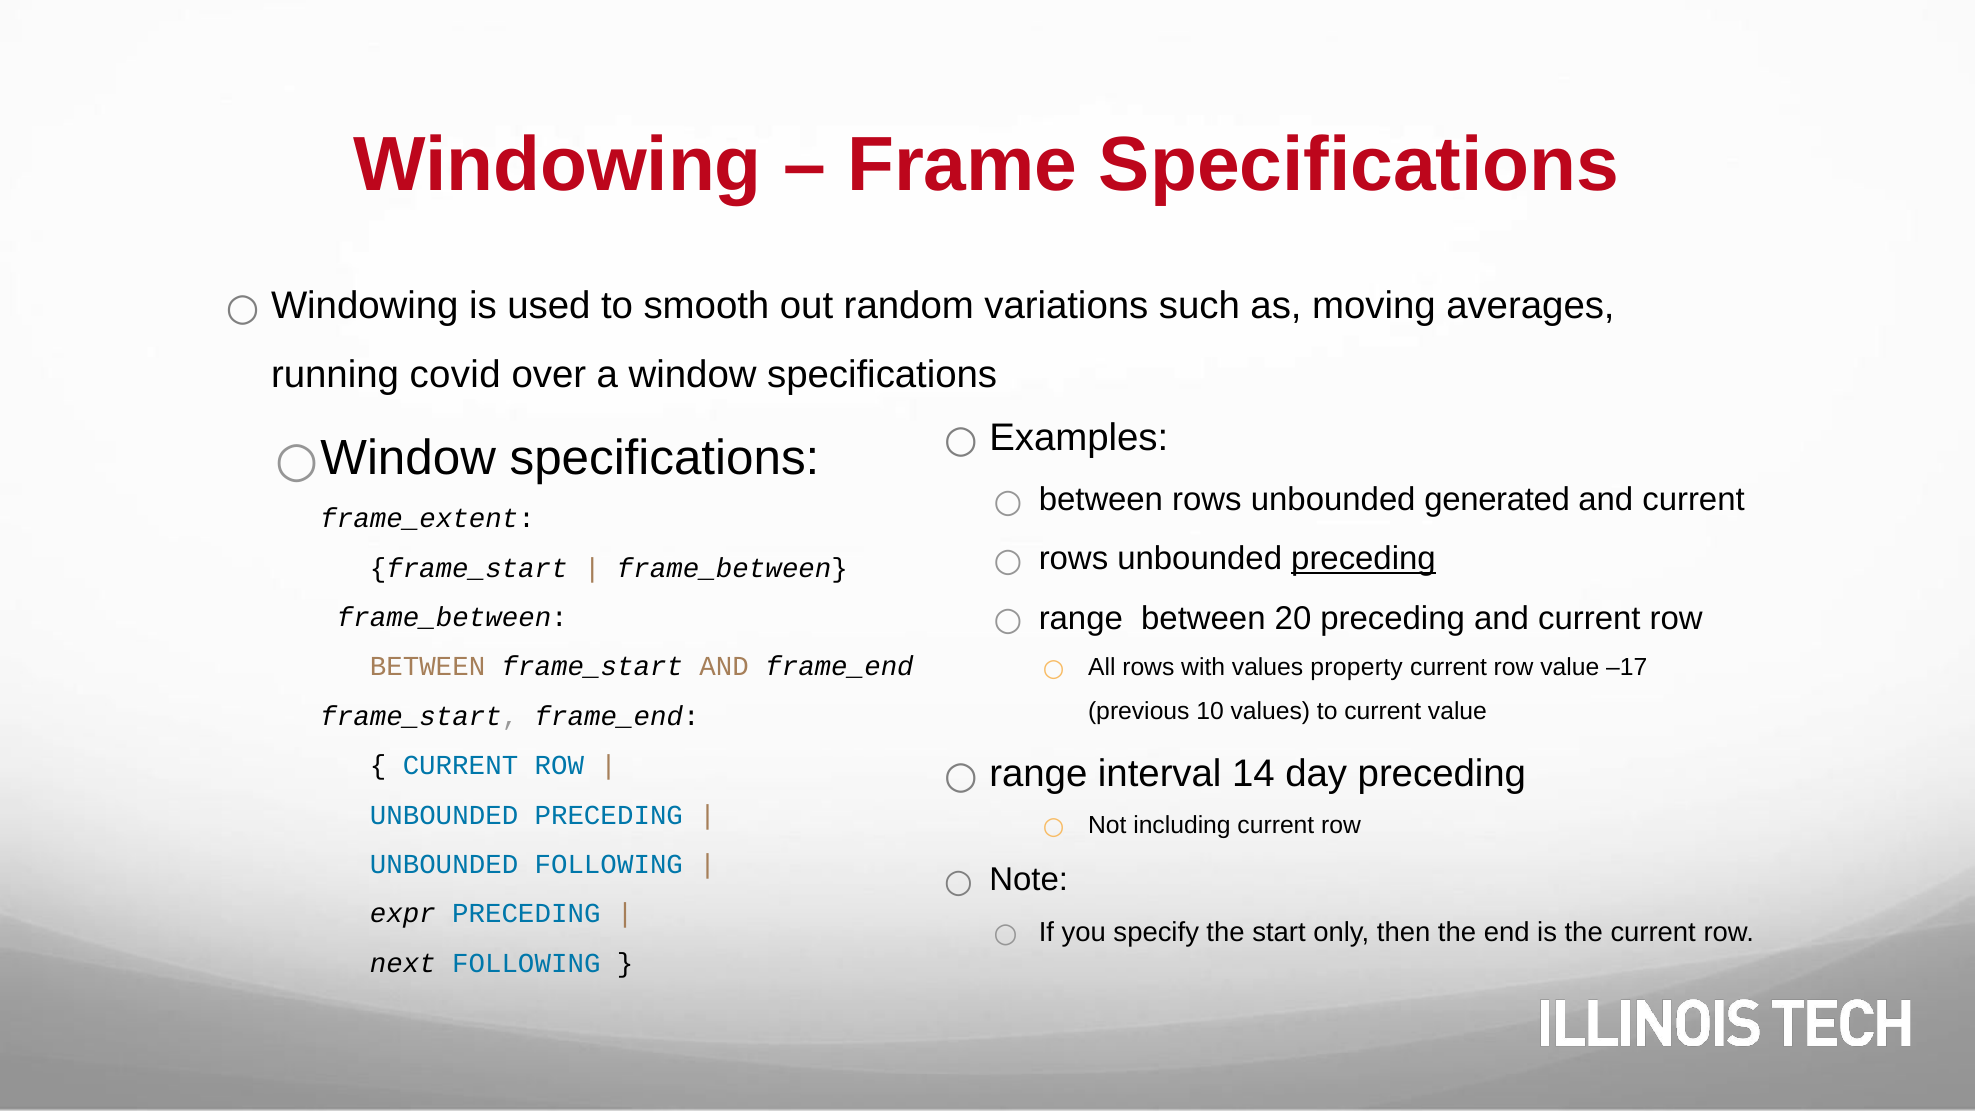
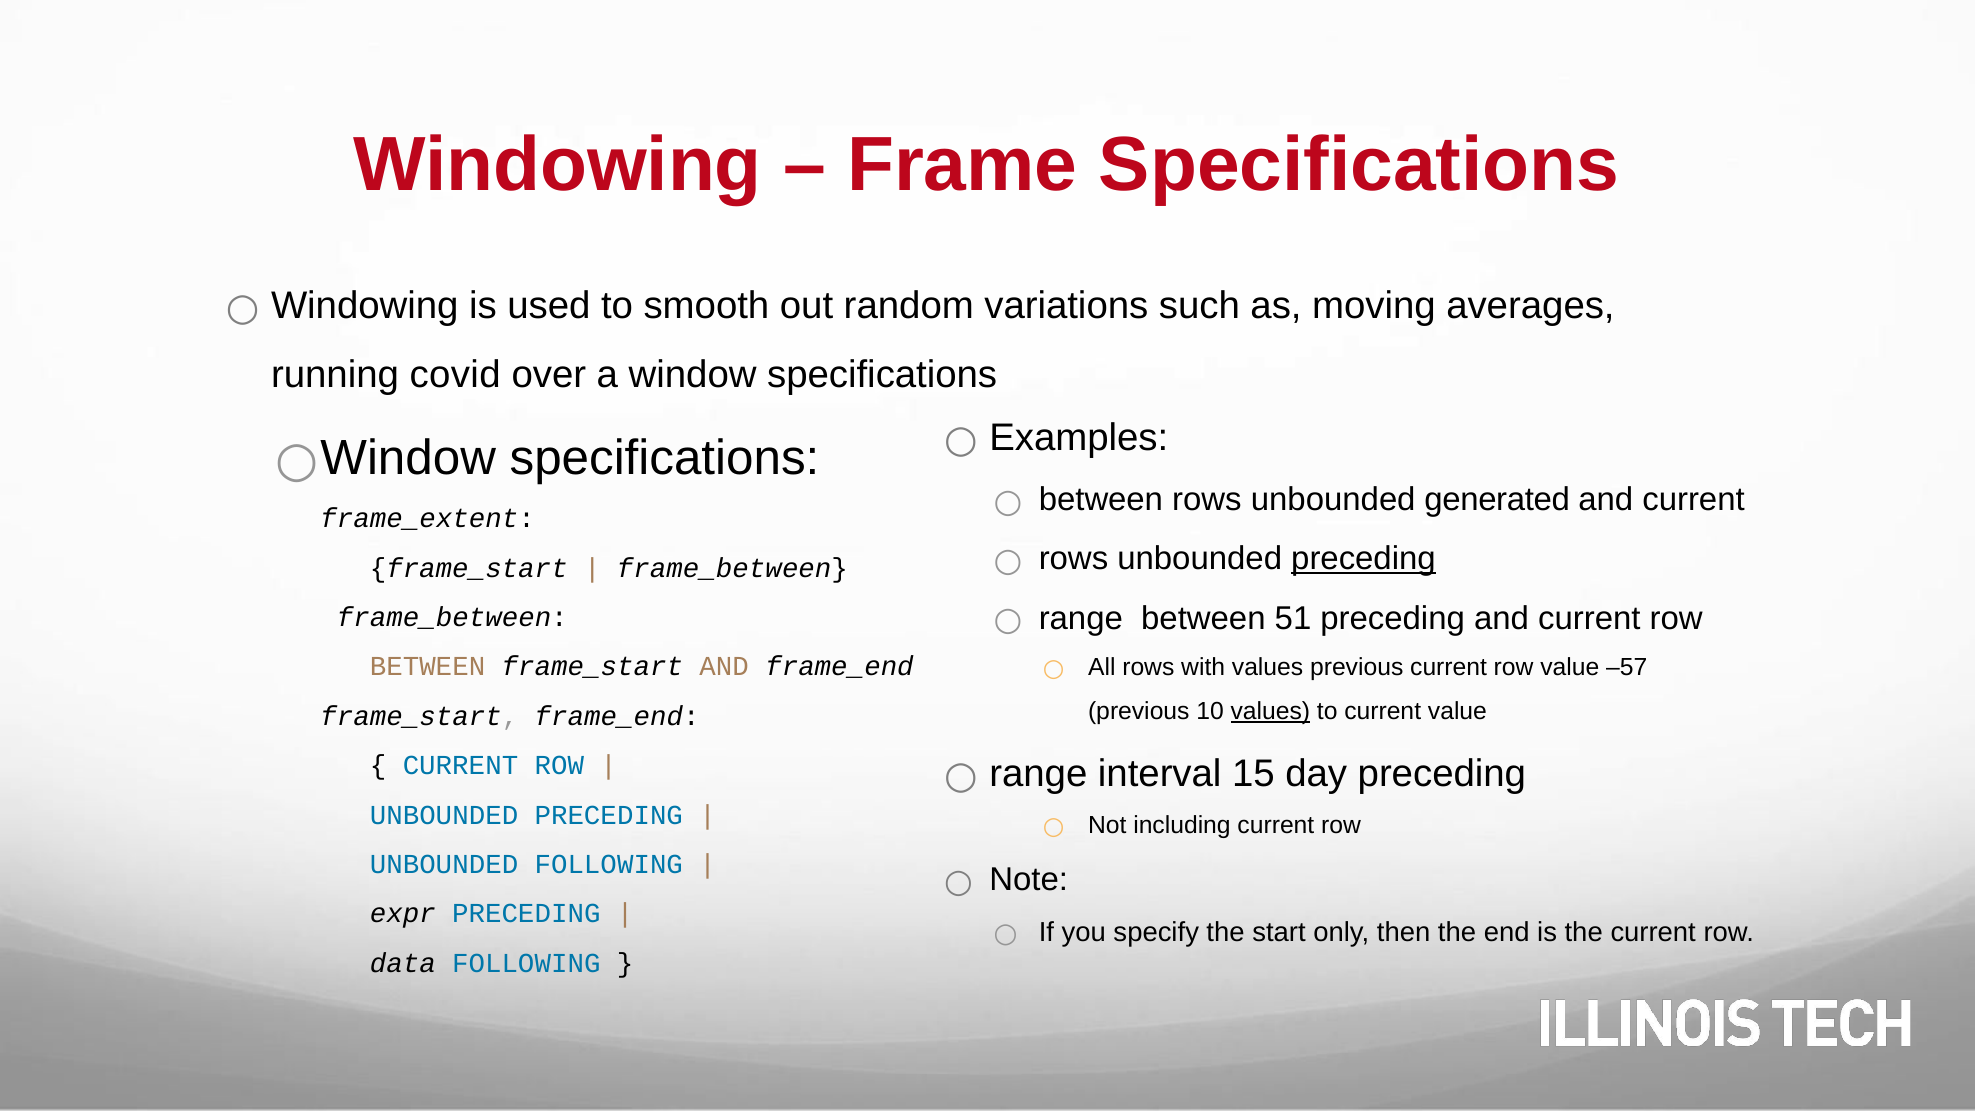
20: 20 -> 51
values property: property -> previous
–17: –17 -> –57
values at (1270, 711) underline: none -> present
14: 14 -> 15
next: next -> data
